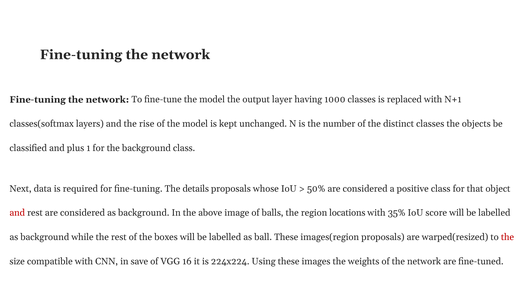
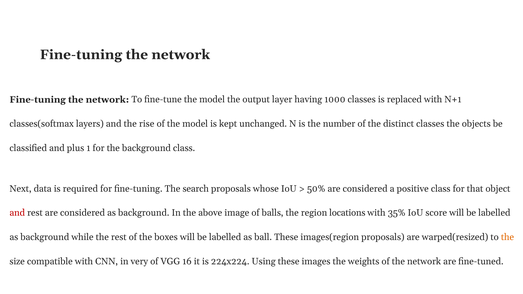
details: details -> search
the at (507, 237) colour: red -> orange
save: save -> very
